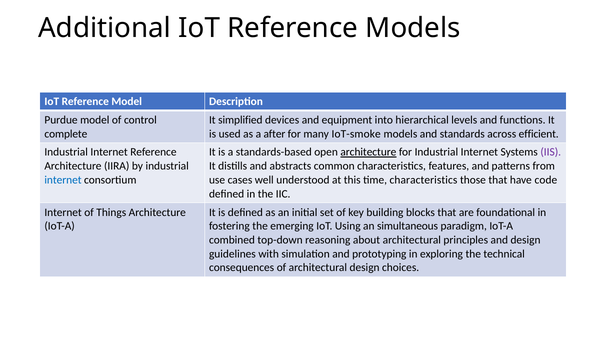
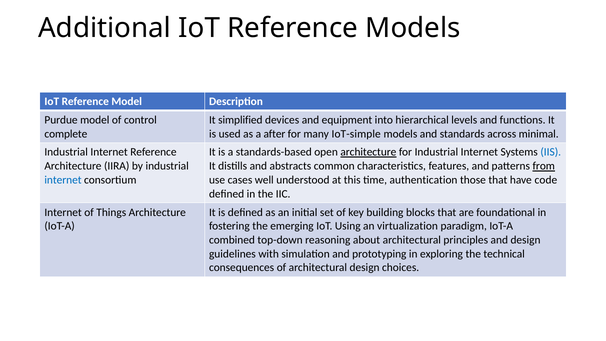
IoT-smoke: IoT-smoke -> IoT-simple
efficient: efficient -> minimal
IIS colour: purple -> blue
from underline: none -> present
time characteristics: characteristics -> authentication
simultaneous: simultaneous -> virtualization
